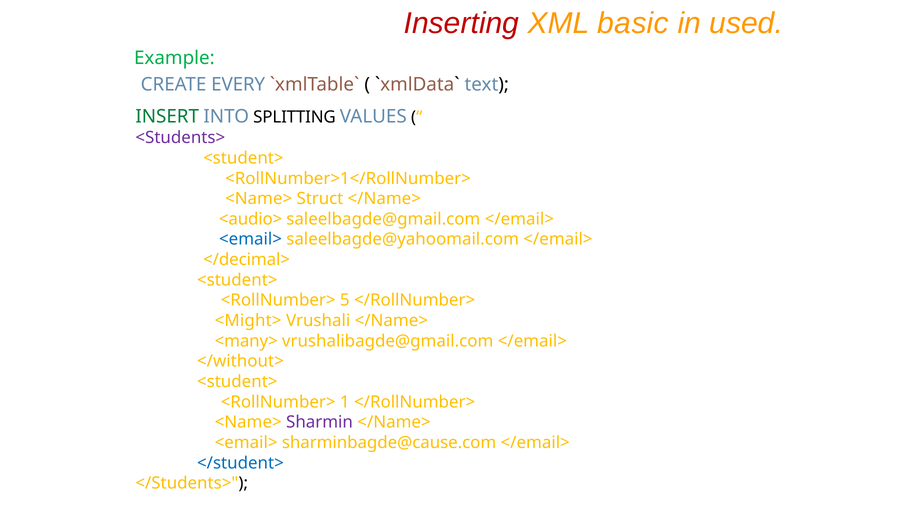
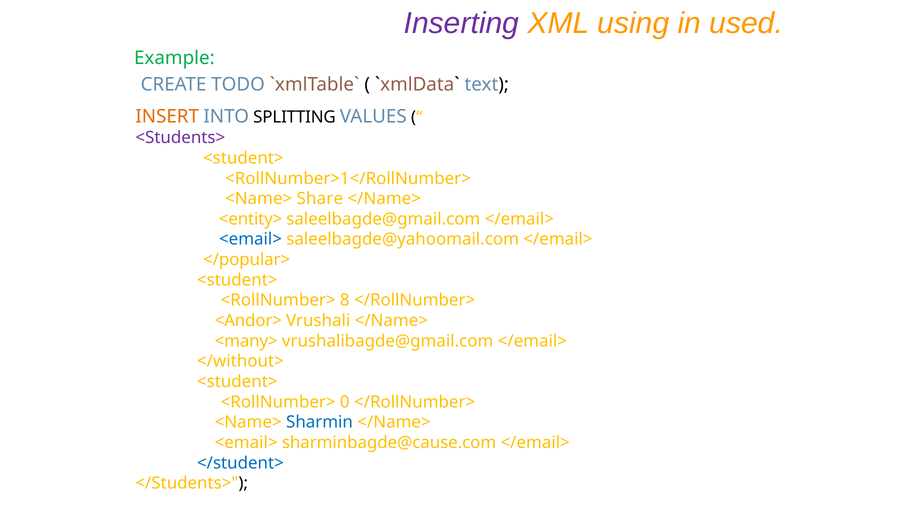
Inserting colour: red -> purple
basic: basic -> using
EVERY: EVERY -> TODO
INSERT colour: green -> orange
Struct: Struct -> Share
<audio>: <audio> -> <entity>
</decimal>: </decimal> -> </popular>
5: 5 -> 8
<Might>: <Might> -> <Andor>
1: 1 -> 0
Sharmin colour: purple -> blue
